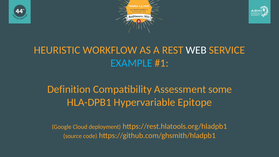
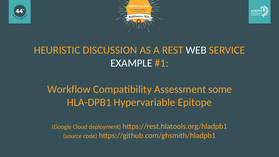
WORKFLOW: WORKFLOW -> DISCUSSION
EXAMPLE colour: light blue -> white
Definition: Definition -> Workflow
